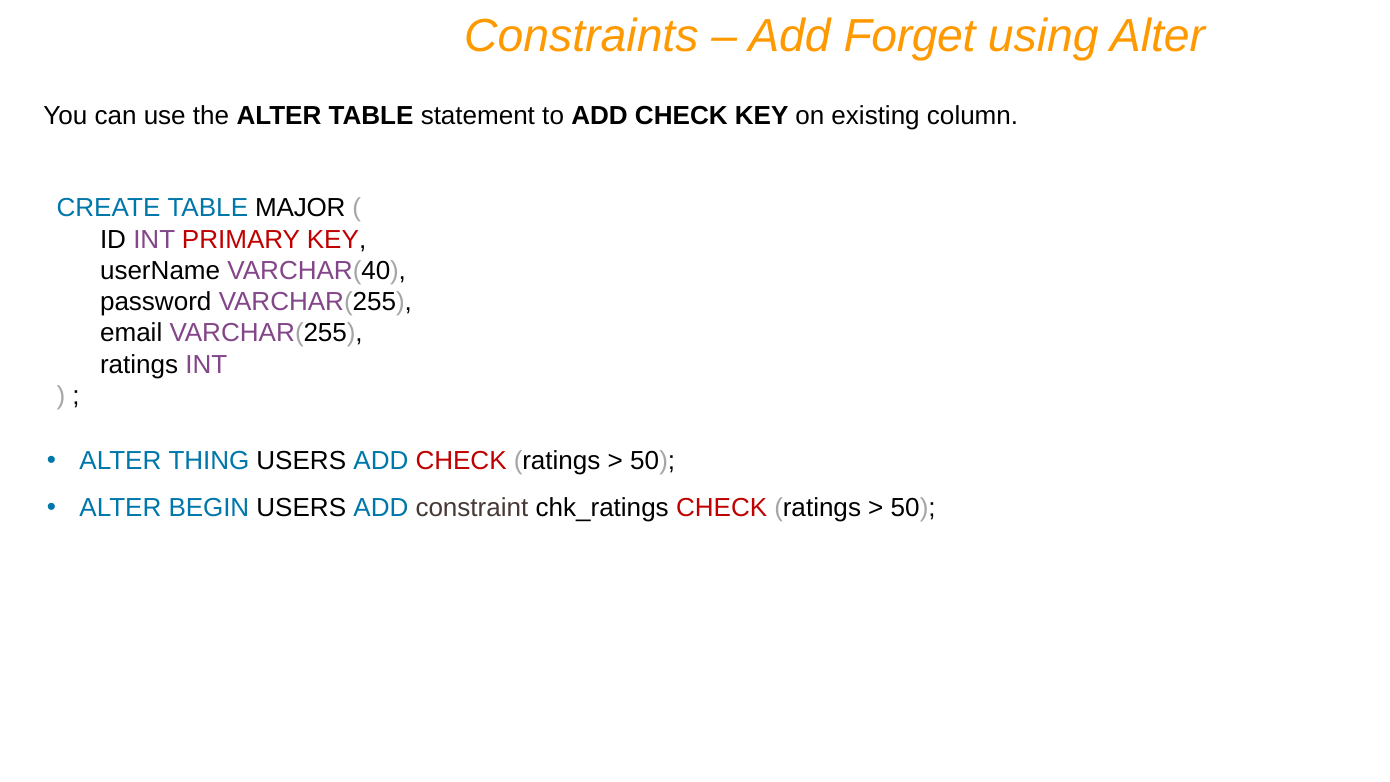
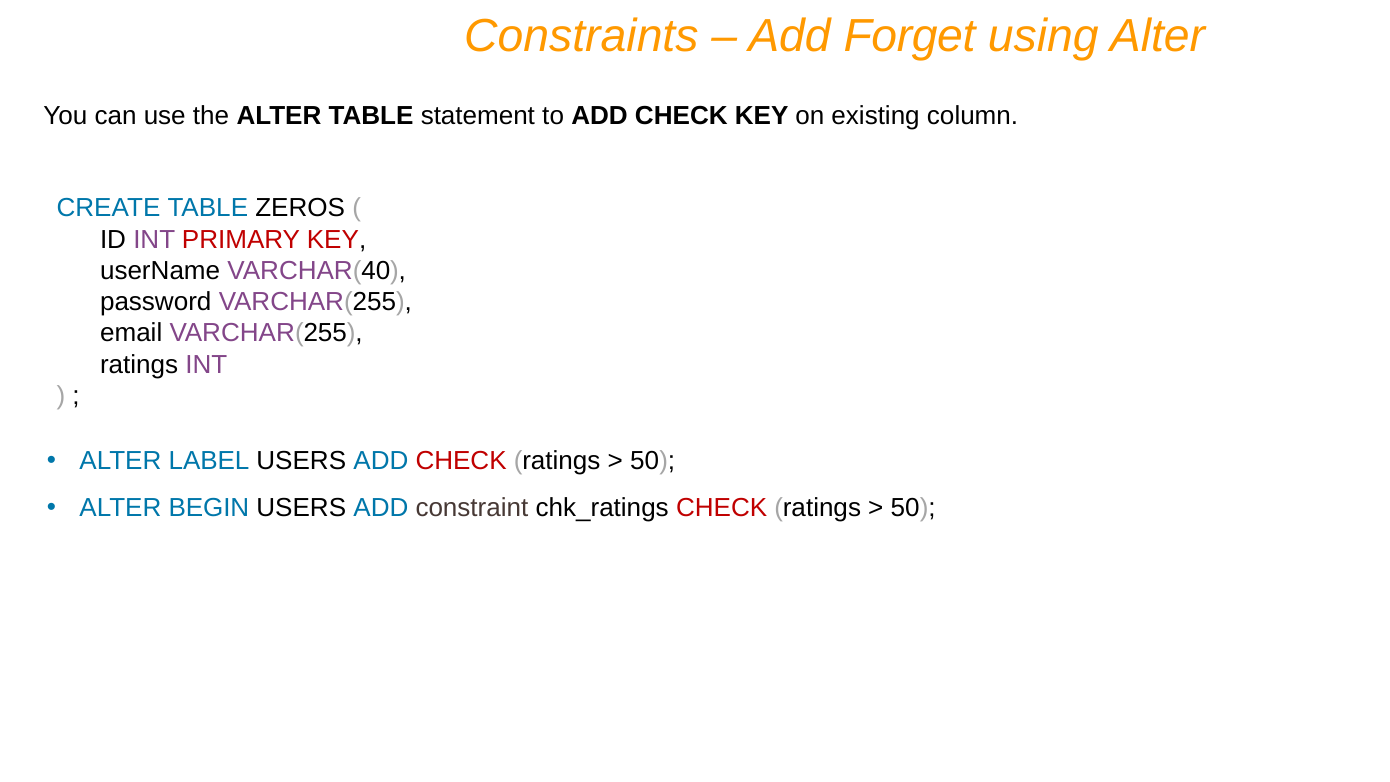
MAJOR: MAJOR -> ZEROS
THING: THING -> LABEL
